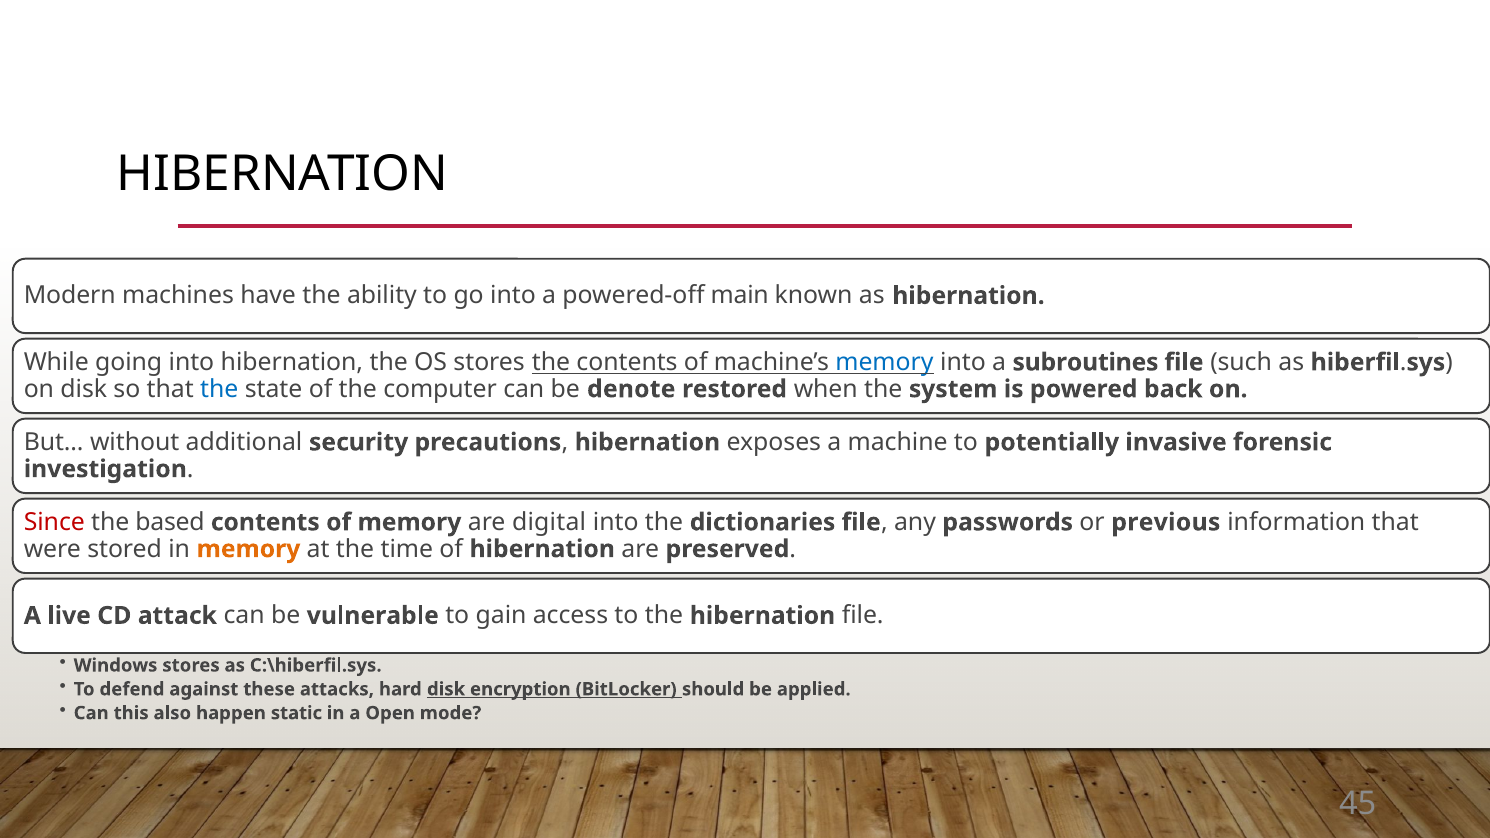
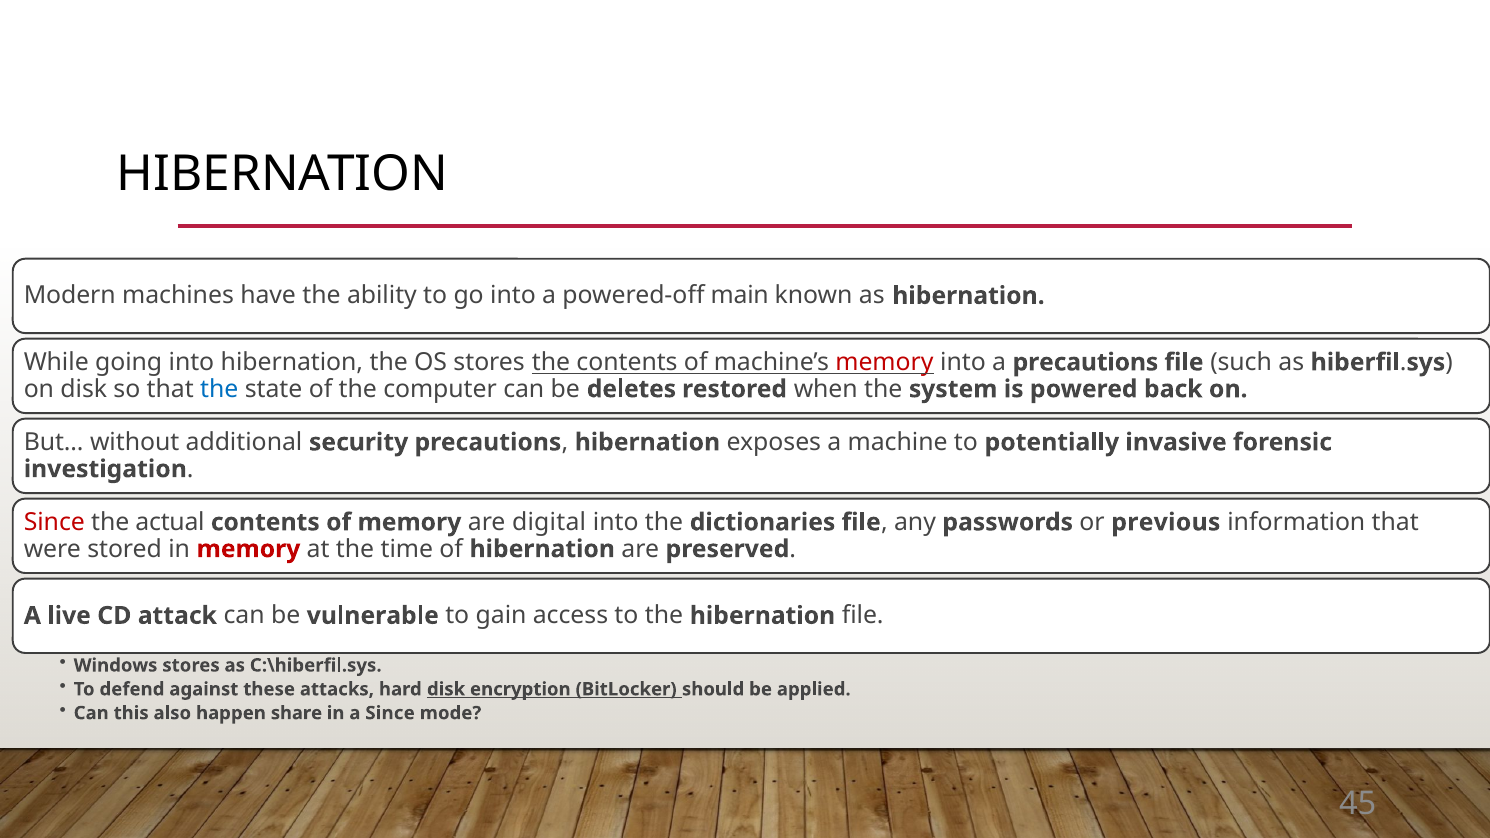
memory at (884, 362) colour: blue -> red
a subroutines: subroutines -> precautions
denote: denote -> deletes
based: based -> actual
memory at (248, 549) colour: orange -> red
static: static -> share
a Open: Open -> Since
